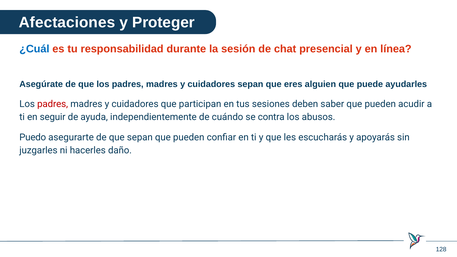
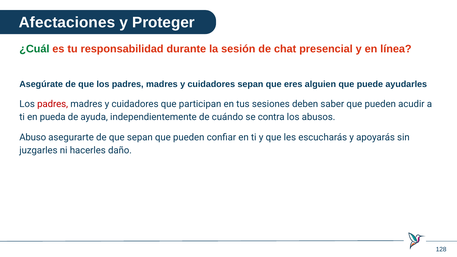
¿Cuál colour: blue -> green
seguir: seguir -> pueda
Puedo: Puedo -> Abuso
